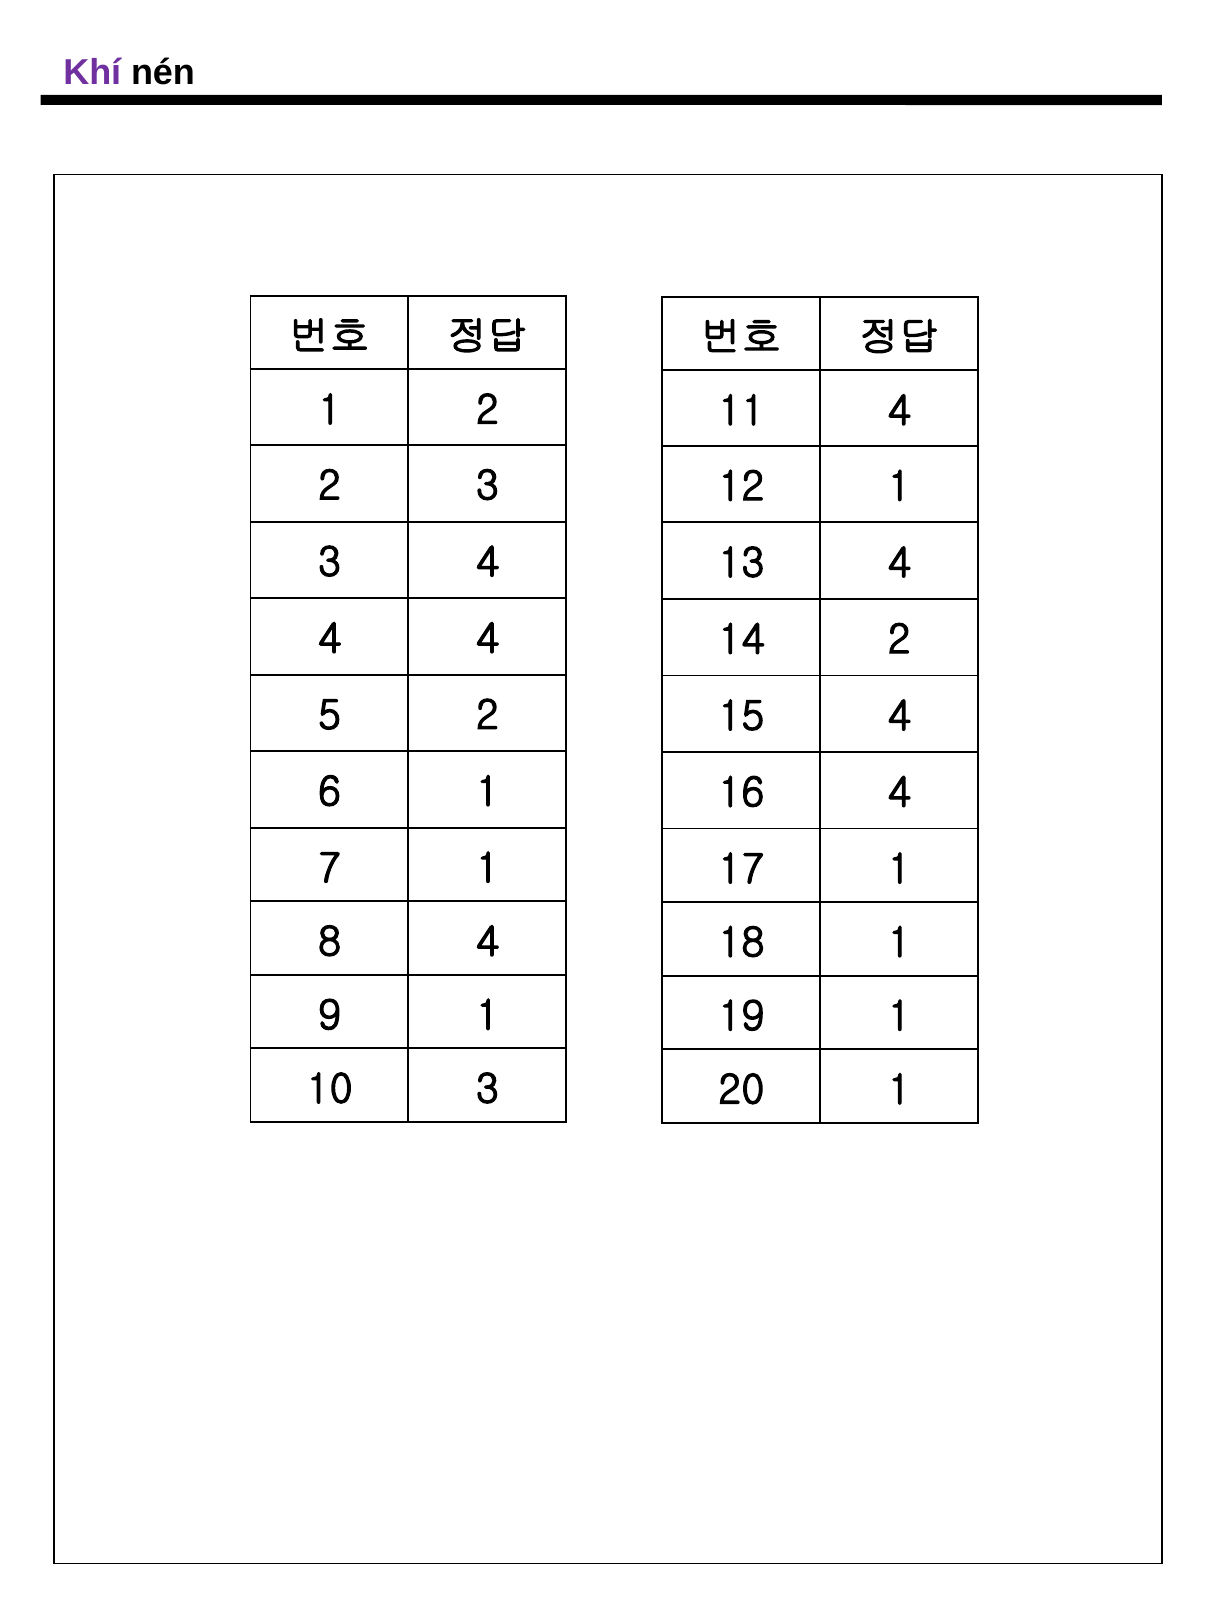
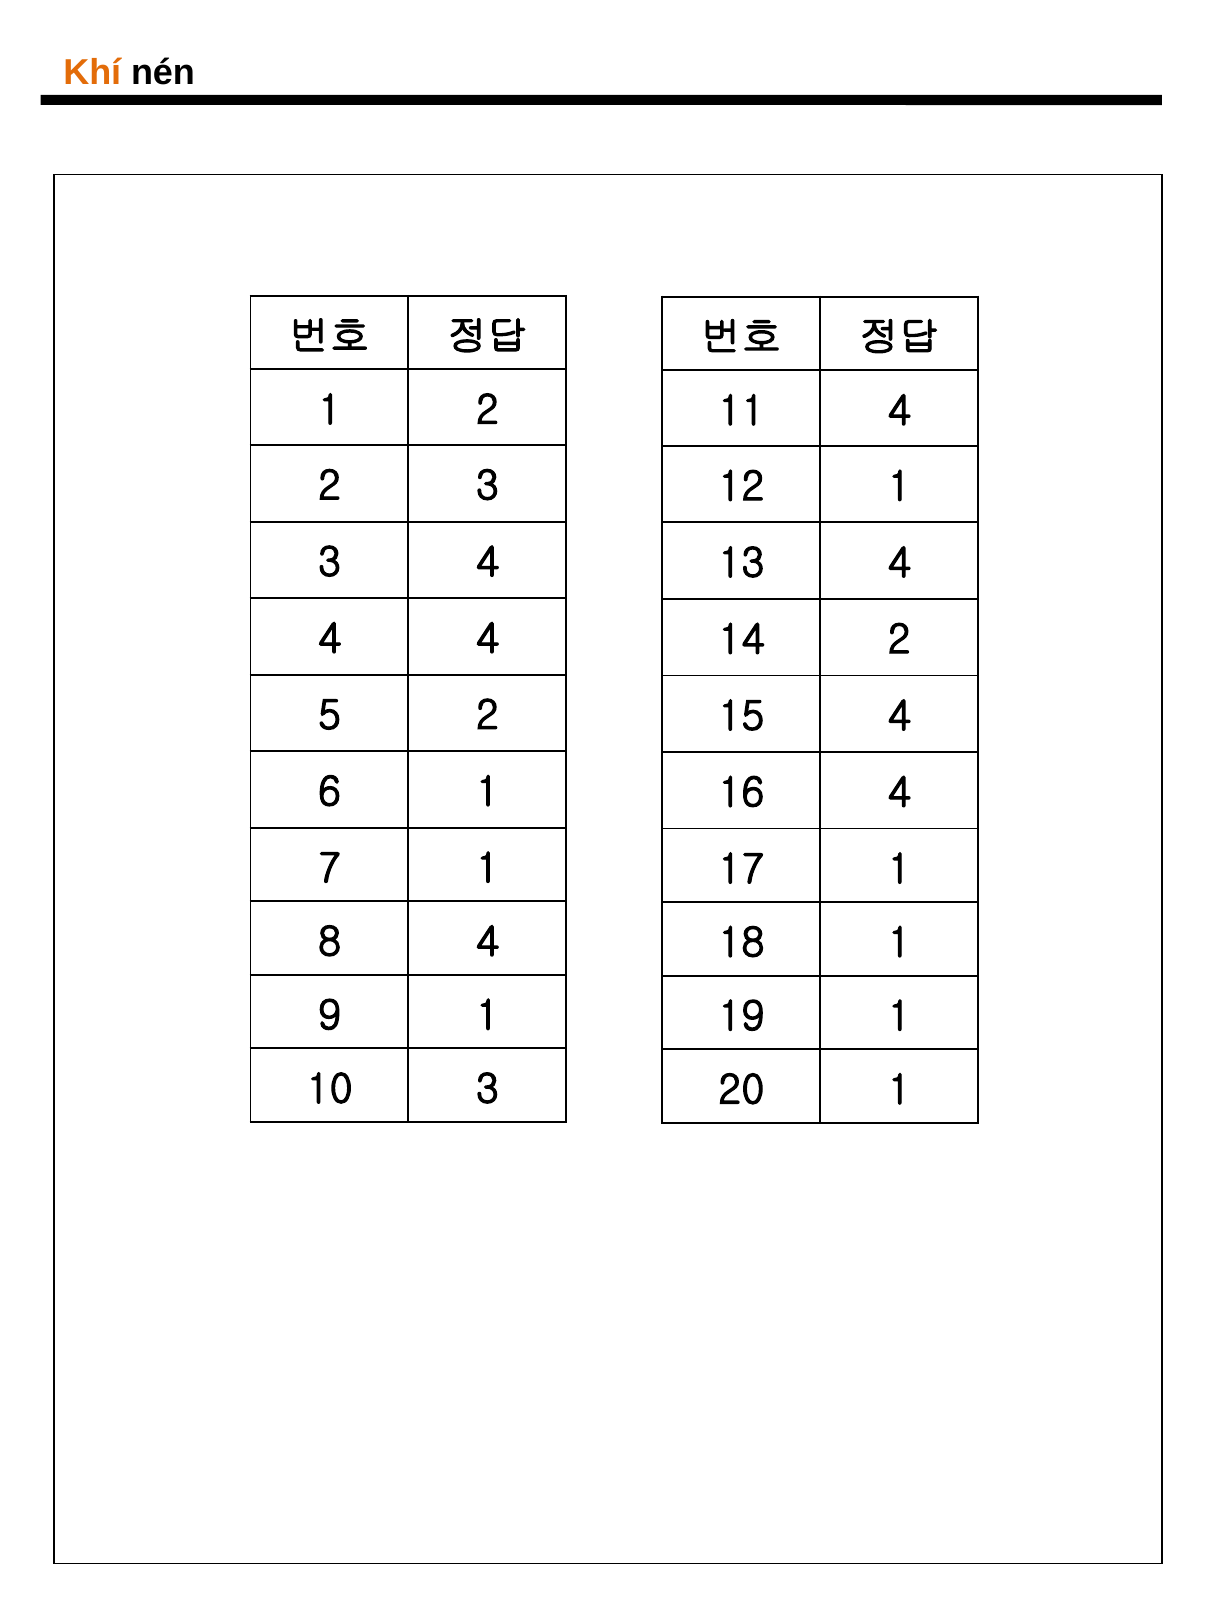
Khí colour: purple -> orange
